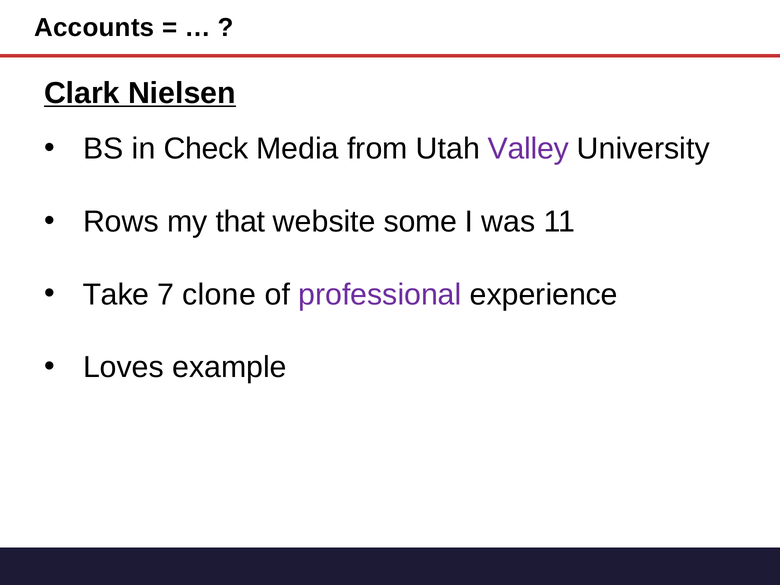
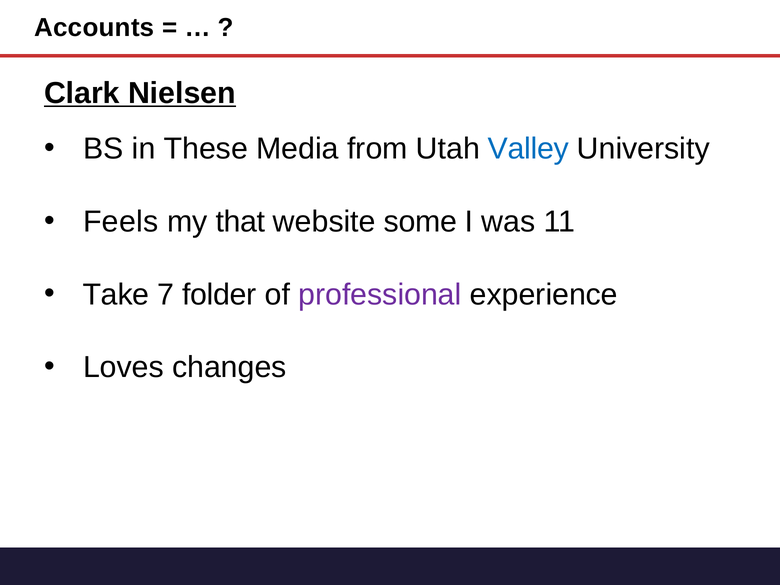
Check: Check -> These
Valley colour: purple -> blue
Rows: Rows -> Feels
clone: clone -> folder
example: example -> changes
